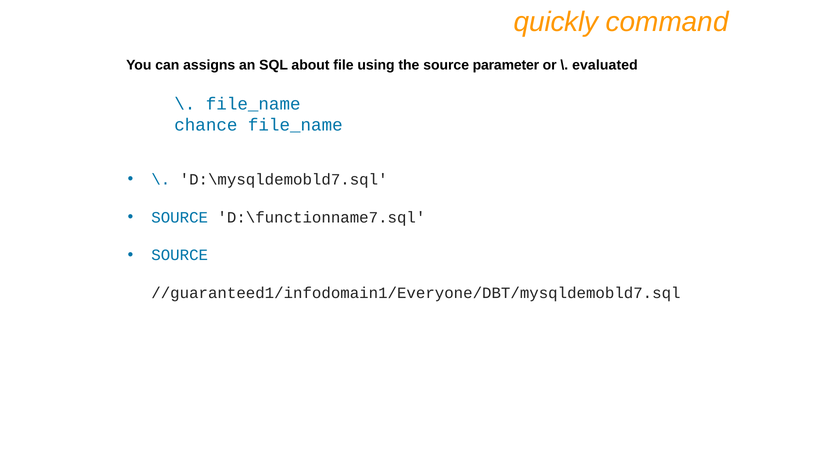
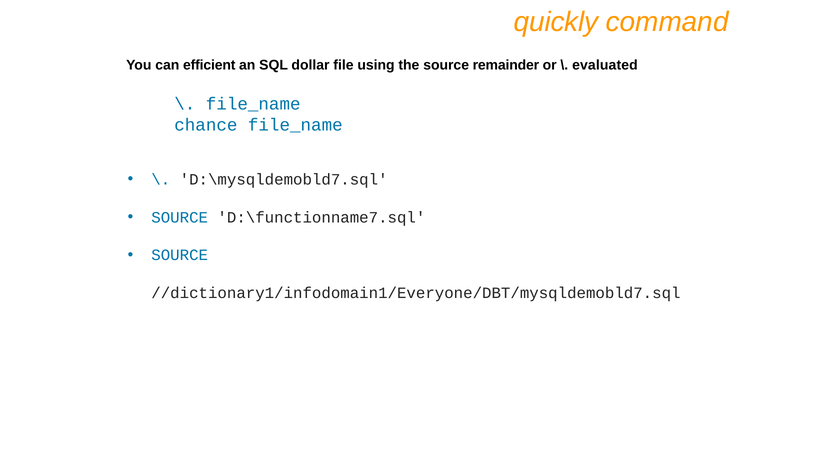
assigns: assigns -> efficient
about: about -> dollar
parameter: parameter -> remainder
//guaranteed1/infodomain1/Everyone/DBT/mysqldemobld7.sql: //guaranteed1/infodomain1/Everyone/DBT/mysqldemobld7.sql -> //dictionary1/infodomain1/Everyone/DBT/mysqldemobld7.sql
